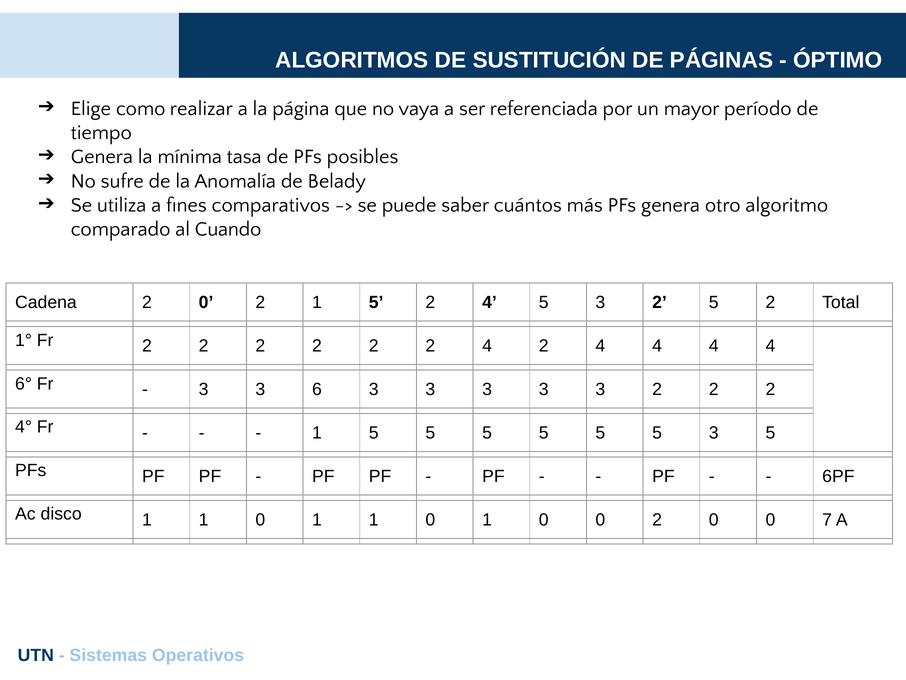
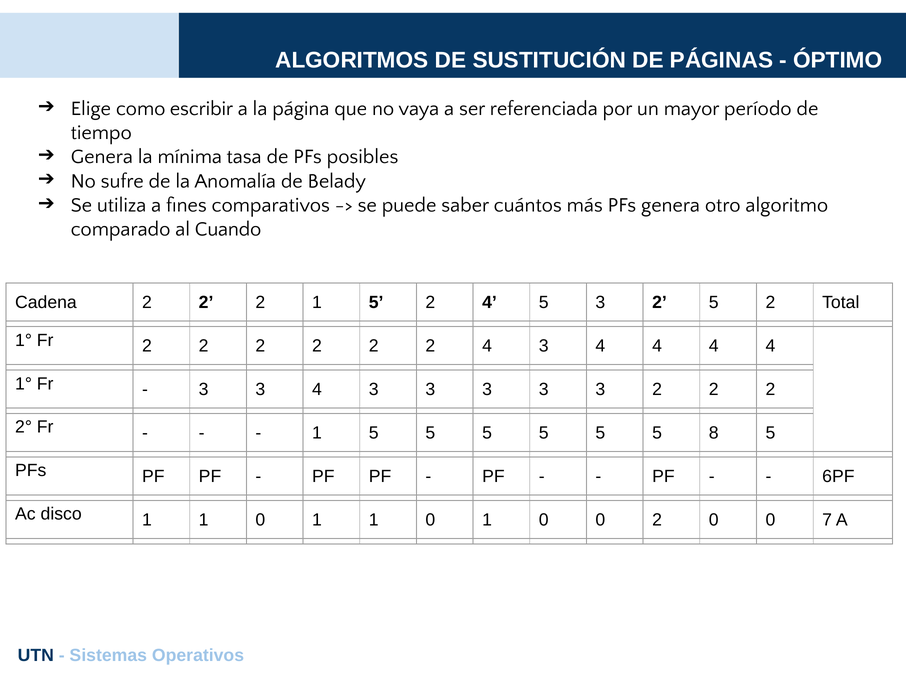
realizar: realizar -> escribir
Cadena 2 0: 0 -> 2
2 4 2: 2 -> 3
6° at (24, 383): 6° -> 1°
3 3 6: 6 -> 4
4°: 4° -> 2°
5 5 3: 3 -> 8
